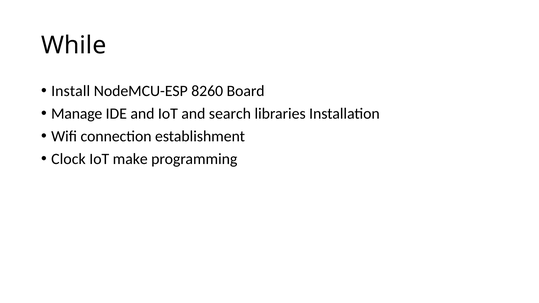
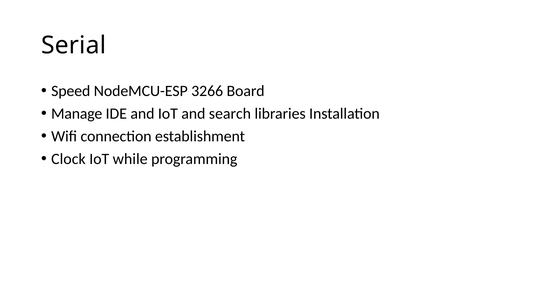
While: While -> Serial
Install: Install -> Speed
8260: 8260 -> 3266
make: make -> while
